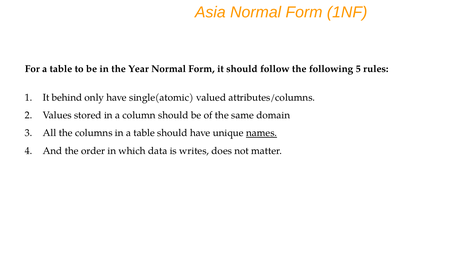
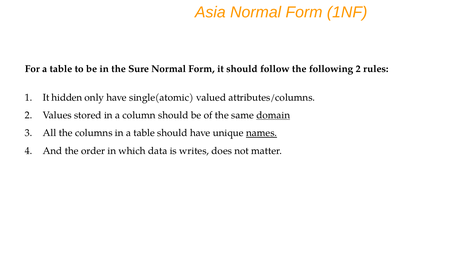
Year: Year -> Sure
following 5: 5 -> 2
behind: behind -> hidden
domain underline: none -> present
